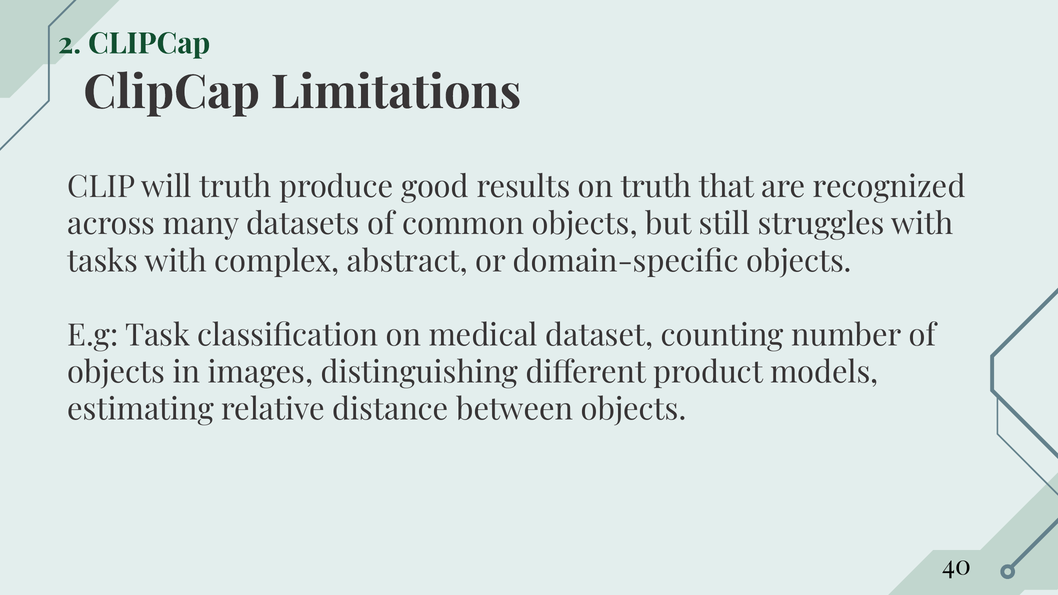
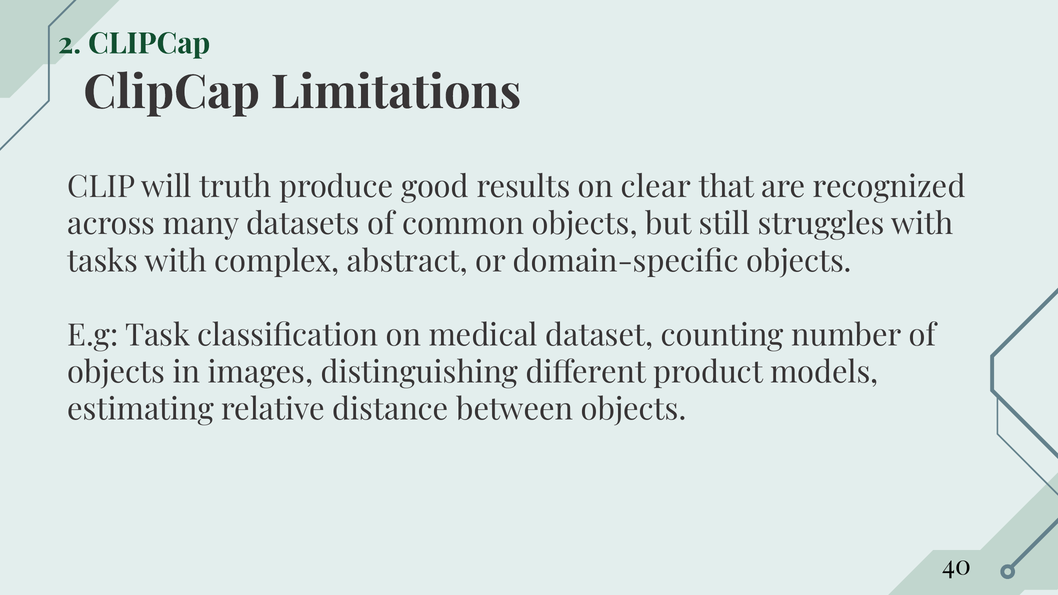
on truth: truth -> clear
